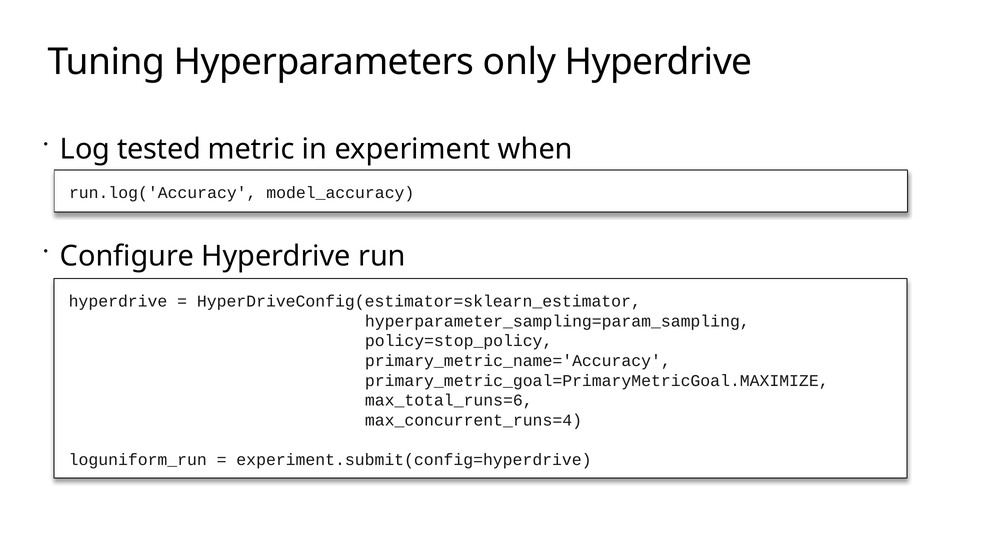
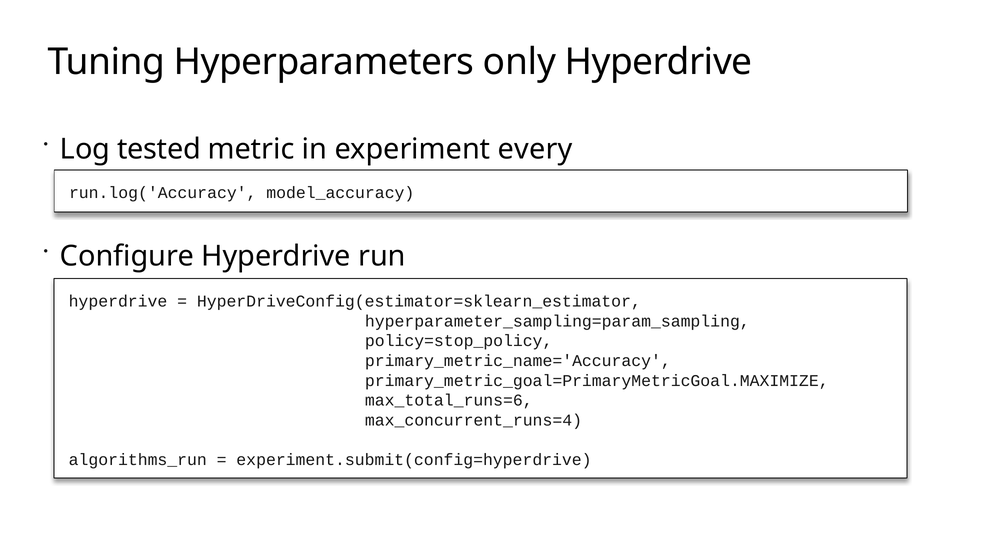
when: when -> every
loguniform_run: loguniform_run -> algorithms_run
